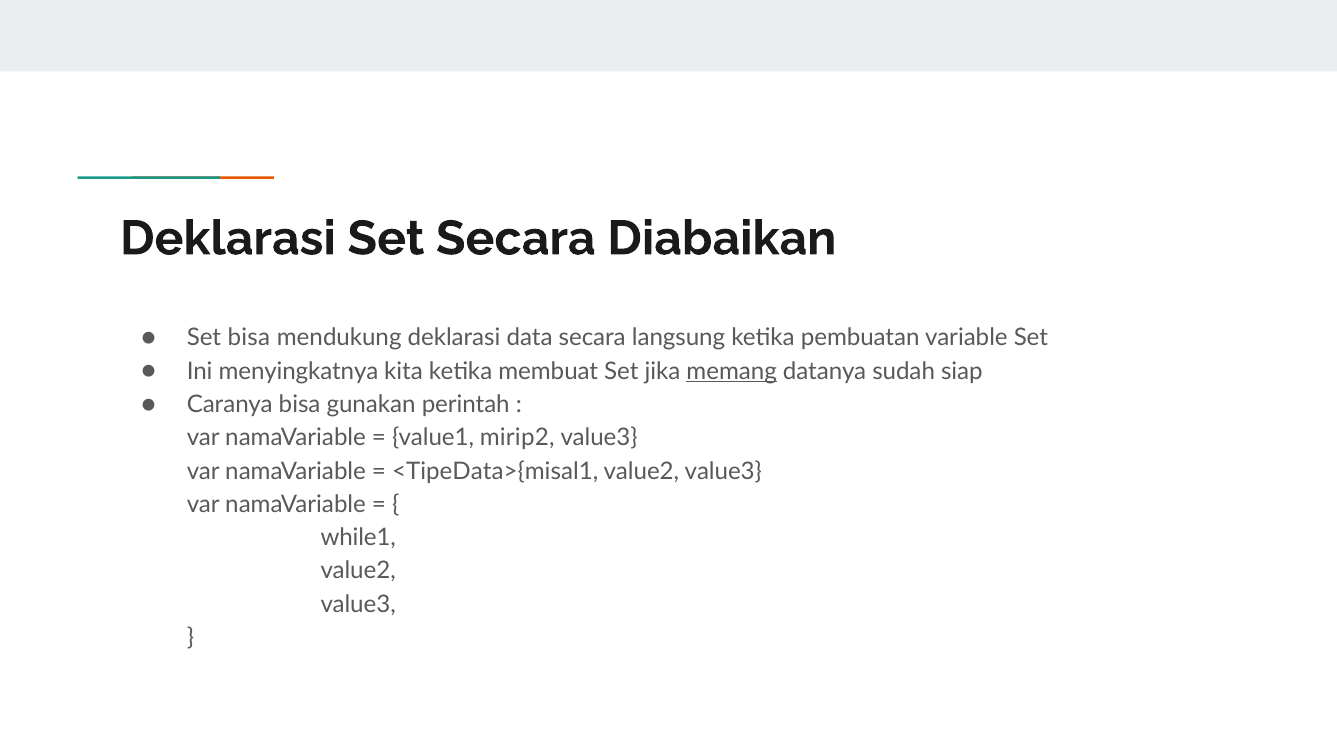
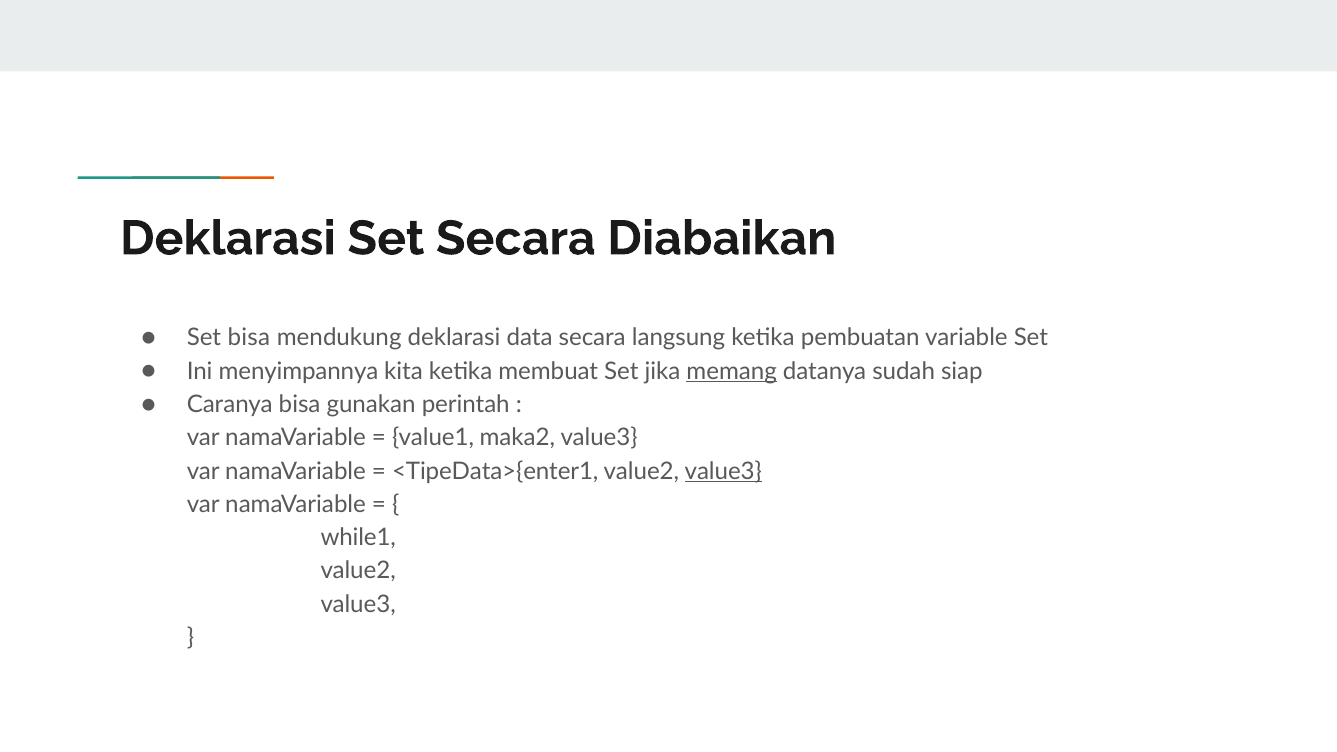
menyingkatnya: menyingkatnya -> menyimpannya
mirip2: mirip2 -> maka2
<TipeData>{misal1: <TipeData>{misal1 -> <TipeData>{enter1
value3 at (723, 471) underline: none -> present
